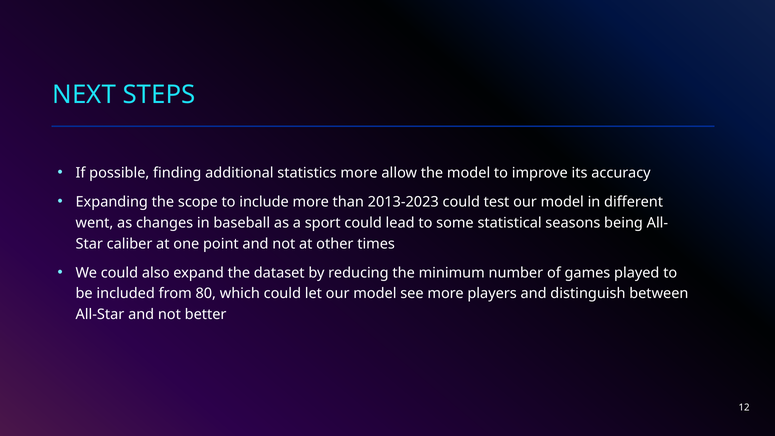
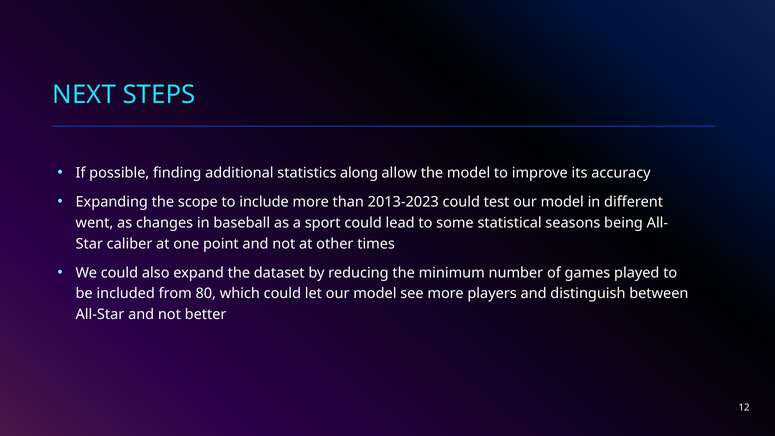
statistics more: more -> along
